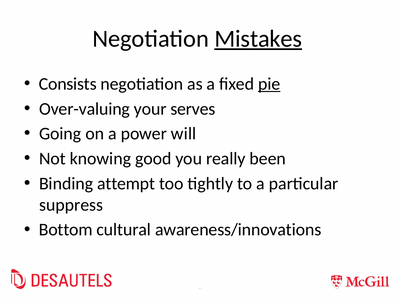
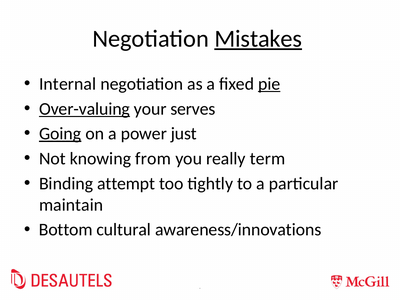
Consists: Consists -> Internal
Over-valuing underline: none -> present
Going underline: none -> present
will: will -> just
good: good -> from
been: been -> term
suppress: suppress -> maintain
